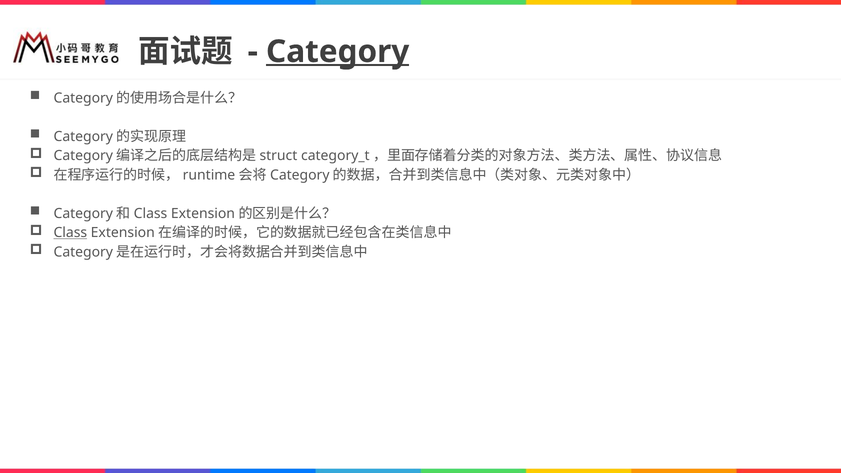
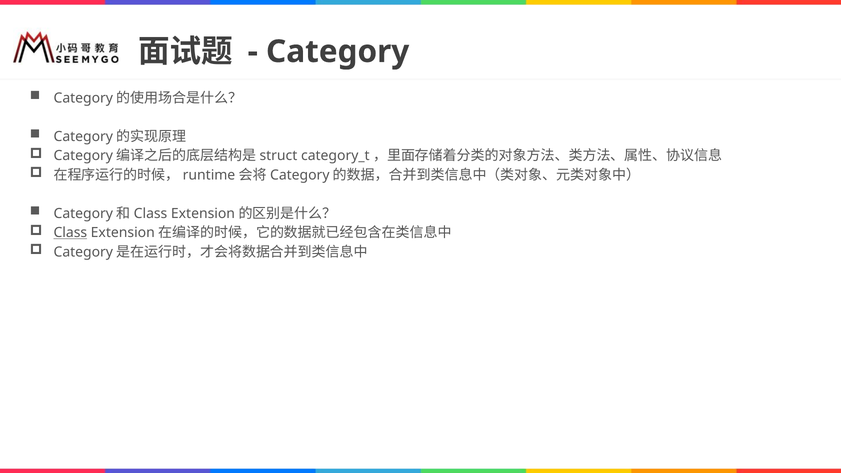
Category underline: present -> none
